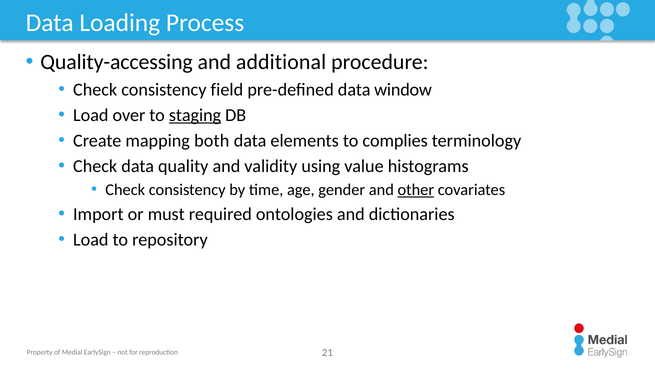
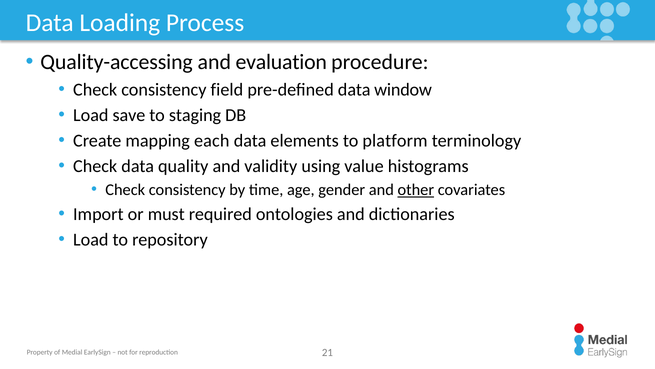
additional: additional -> evaluation
over: over -> save
staging underline: present -> none
both: both -> each
complies: complies -> platform
